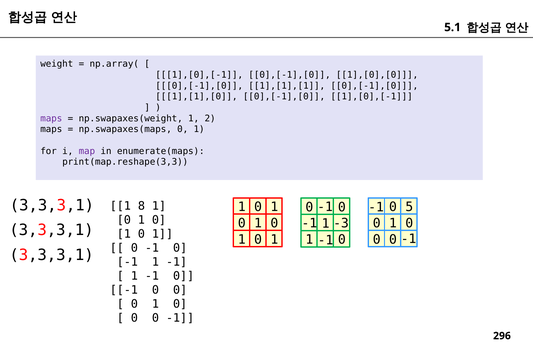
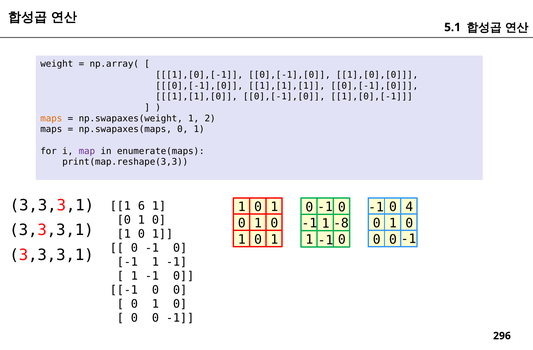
maps at (51, 118) colour: purple -> orange
5: 5 -> 4
8: 8 -> 6
-3: -3 -> -8
